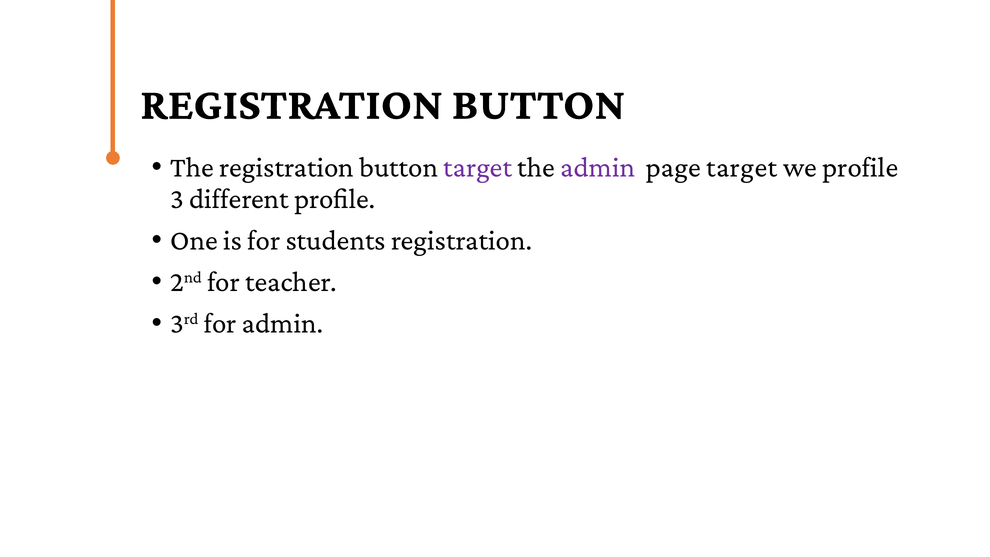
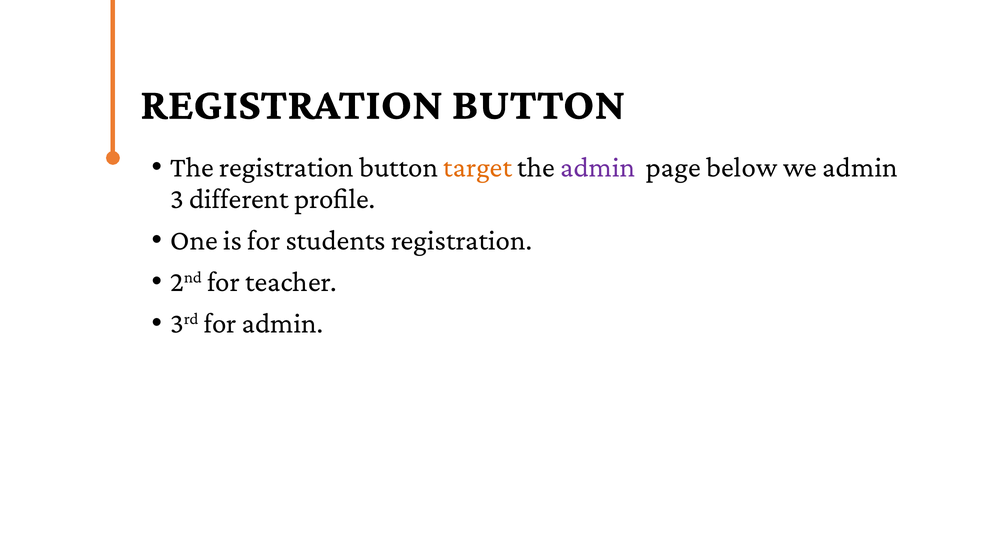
target at (478, 167) colour: purple -> orange
page target: target -> below
we profile: profile -> admin
